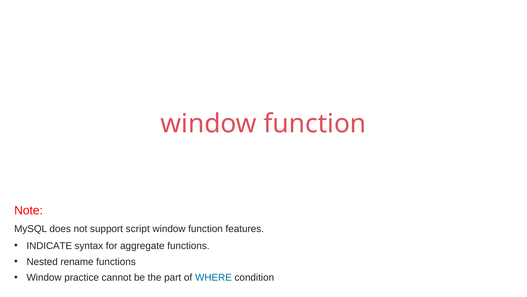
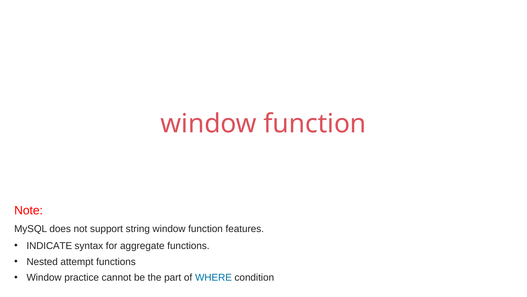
script: script -> string
rename: rename -> attempt
